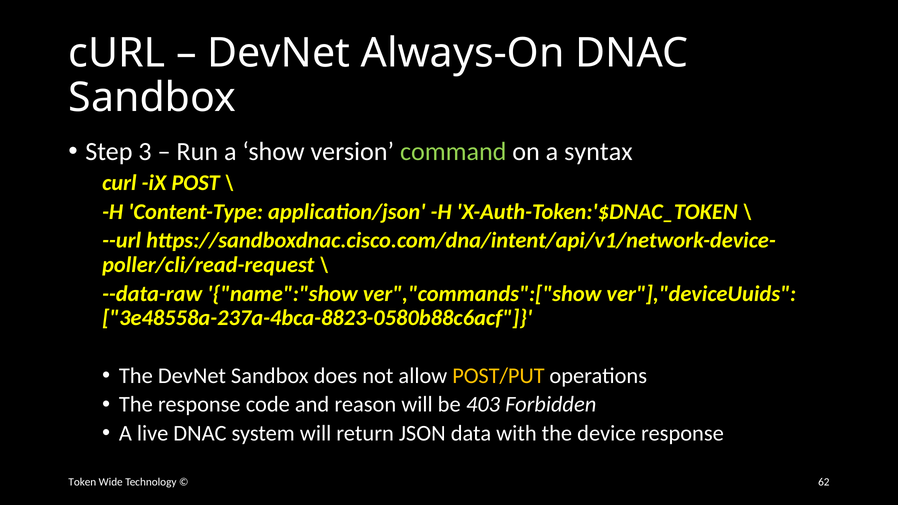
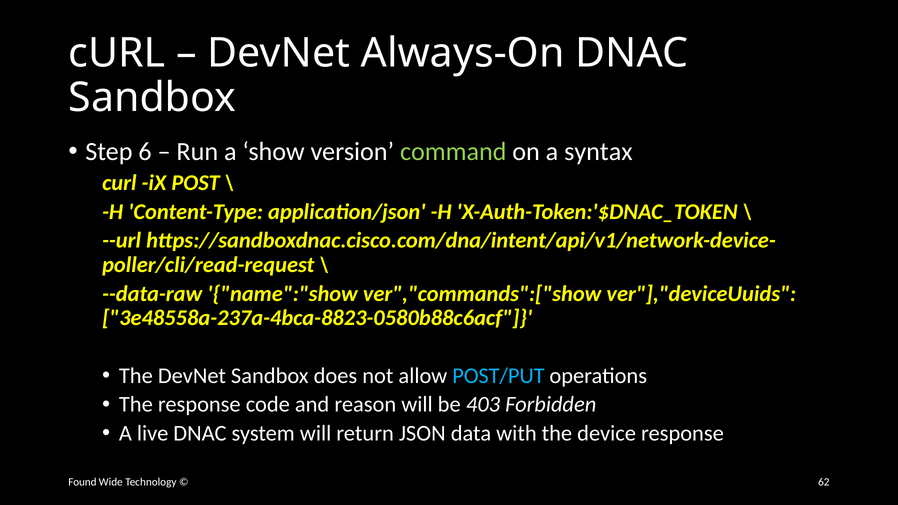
3: 3 -> 6
POST/PUT colour: yellow -> light blue
Token: Token -> Found
